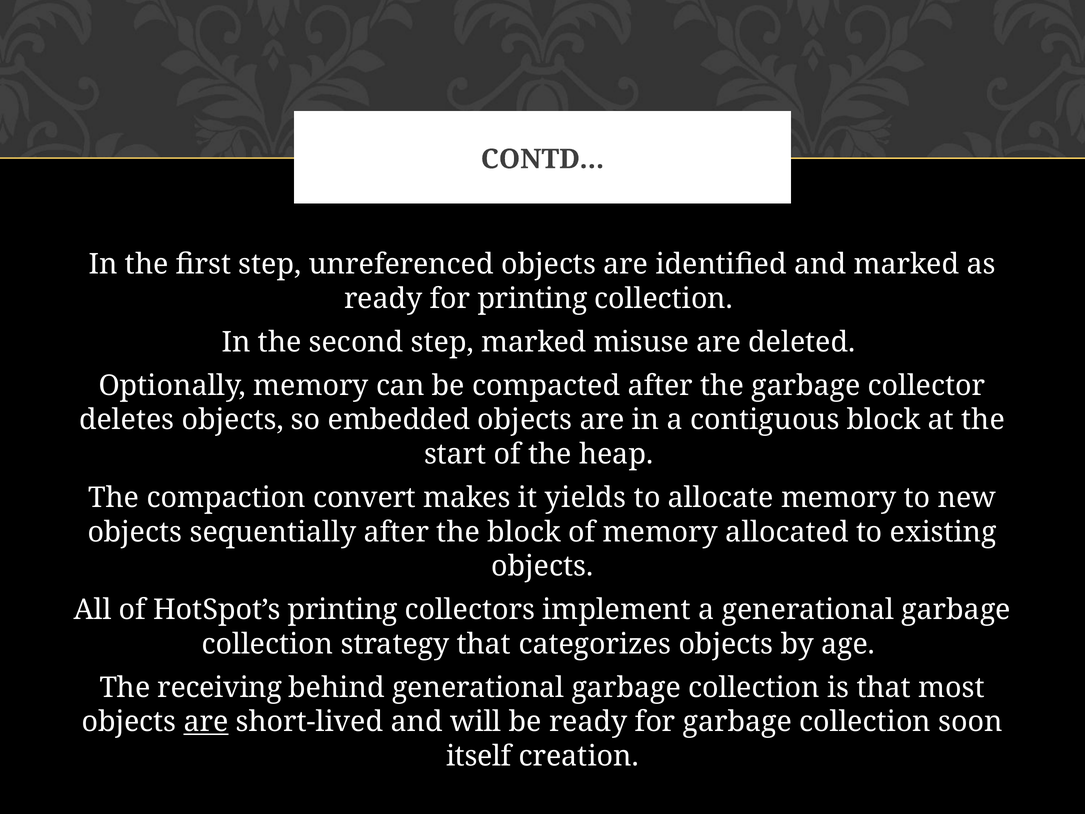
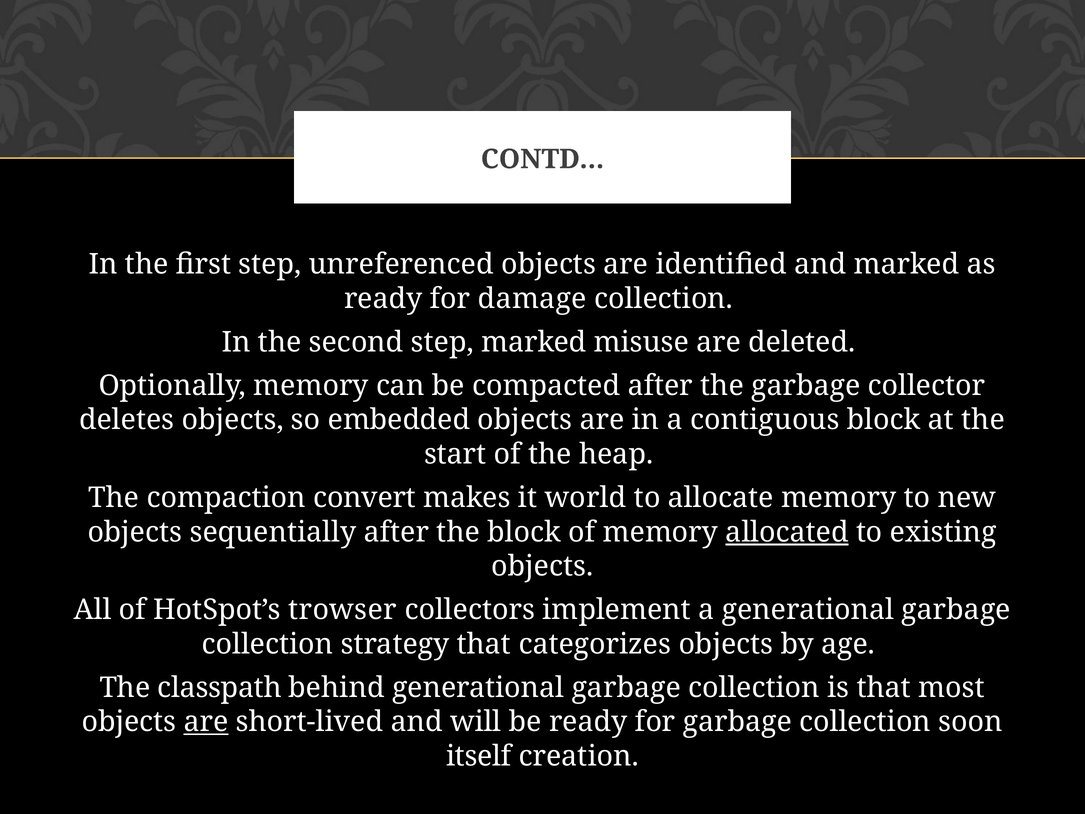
for printing: printing -> damage
yields: yields -> world
allocated underline: none -> present
HotSpot’s printing: printing -> trowser
receiving: receiving -> classpath
